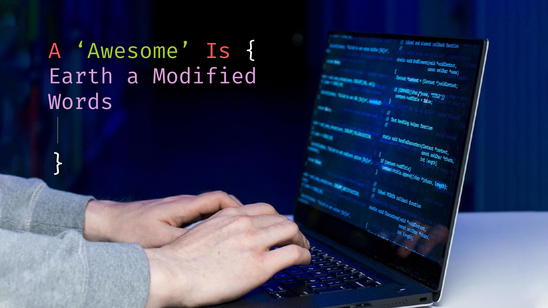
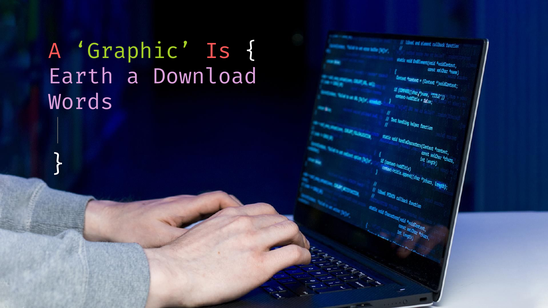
Awesome: Awesome -> Graphic
Modified: Modified -> Download
